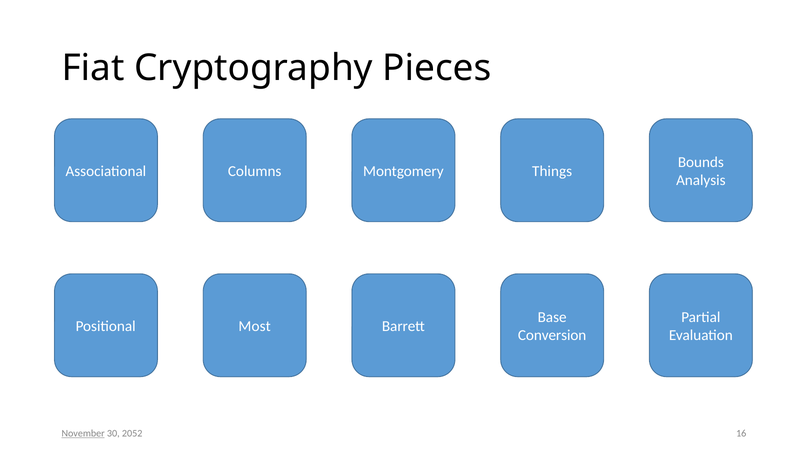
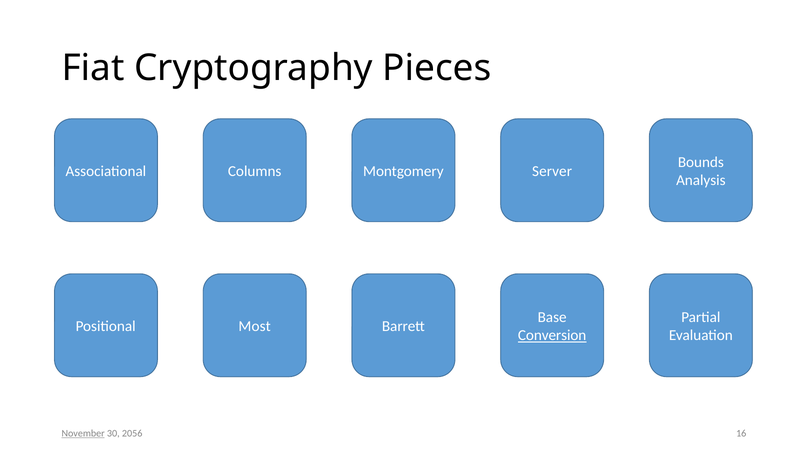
Things: Things -> Server
Conversion underline: none -> present
2052: 2052 -> 2056
